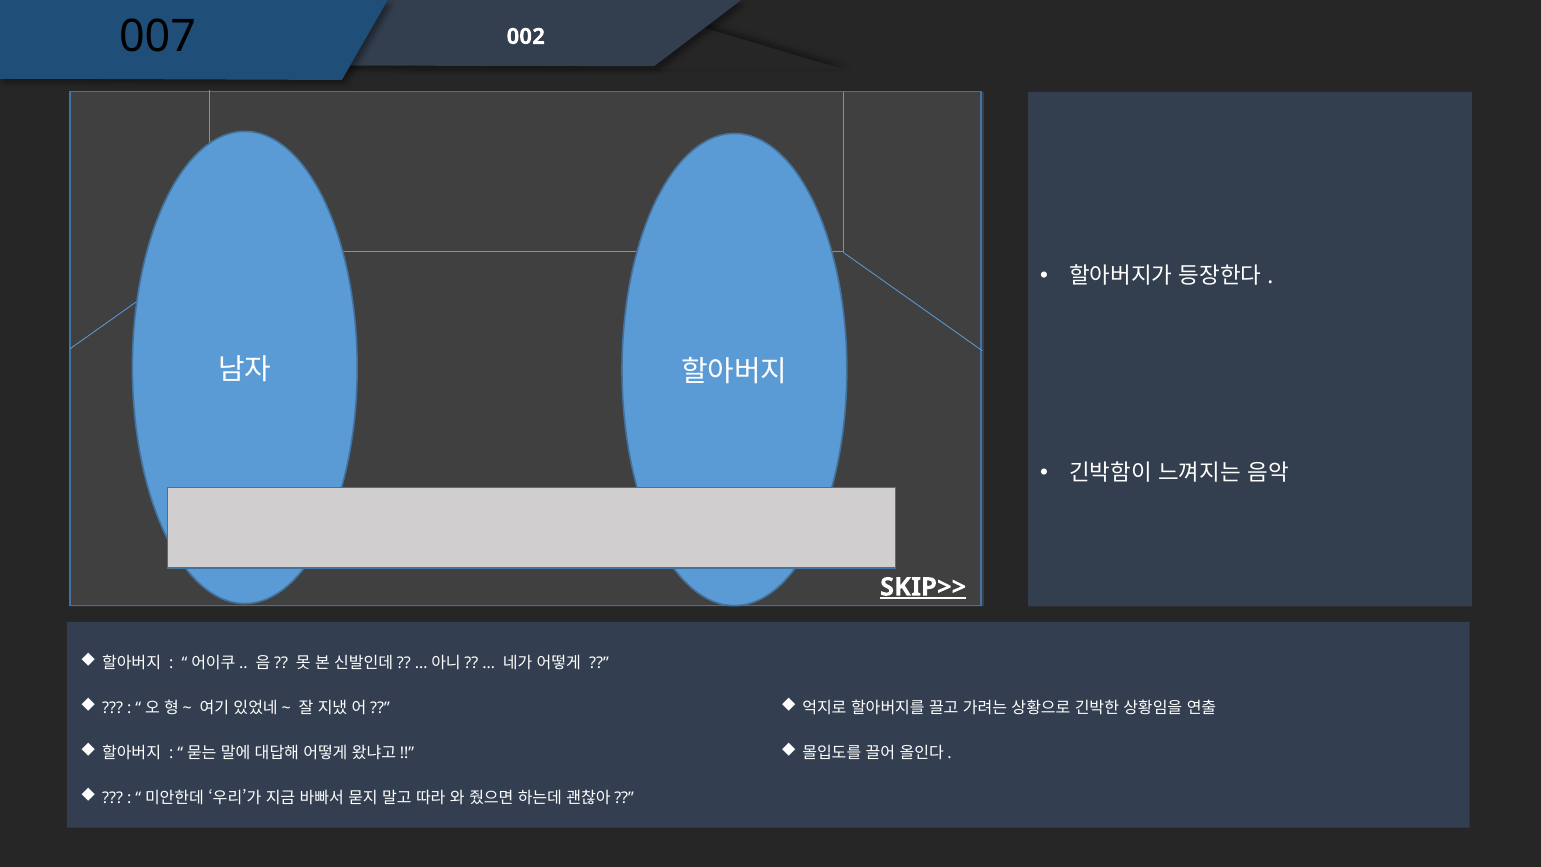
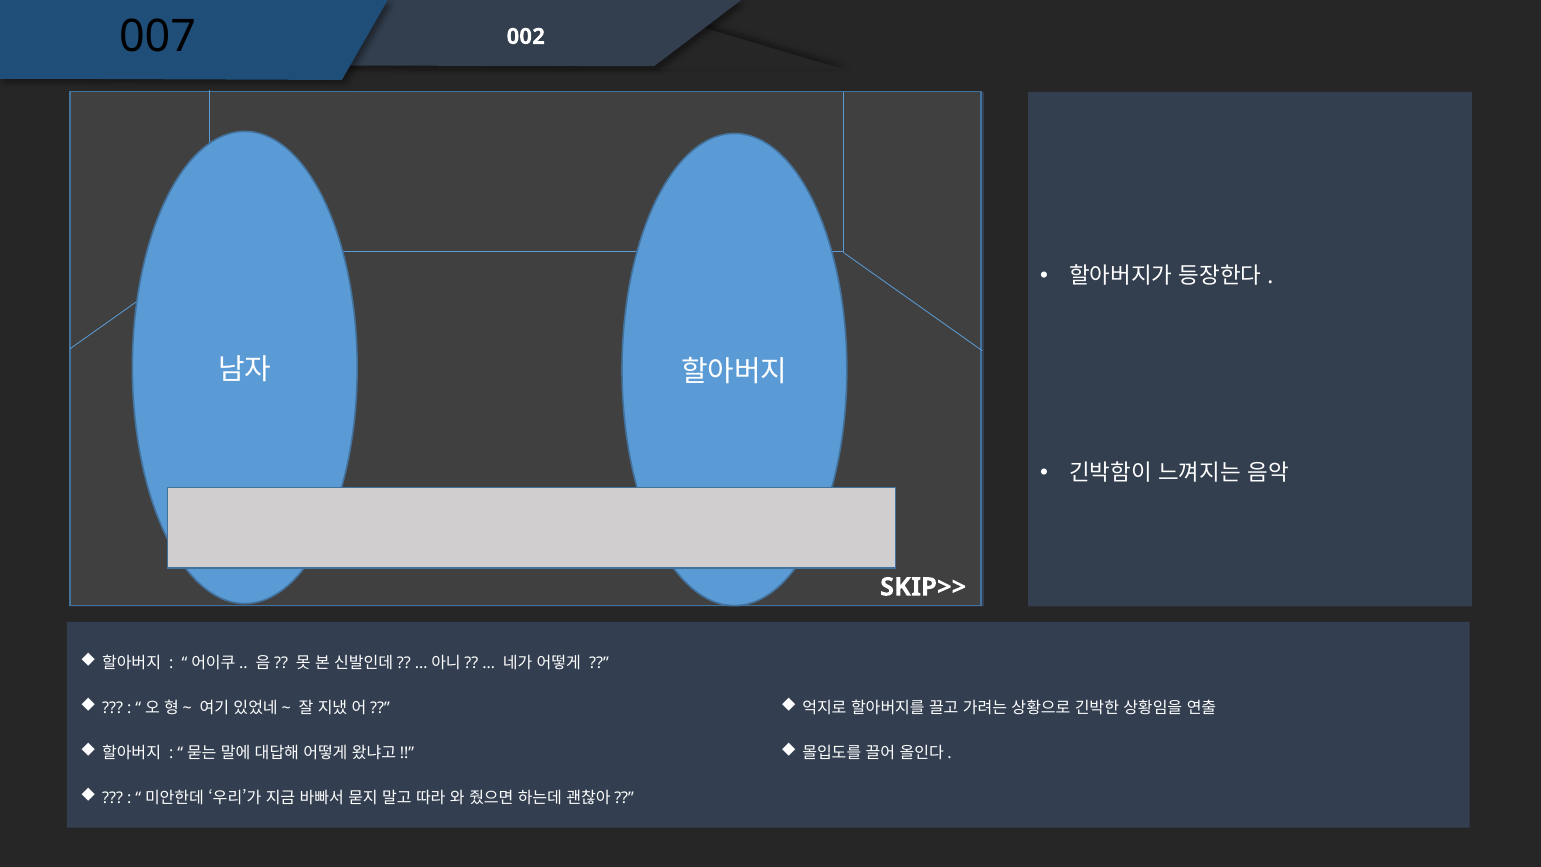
SKIP>> underline: present -> none
